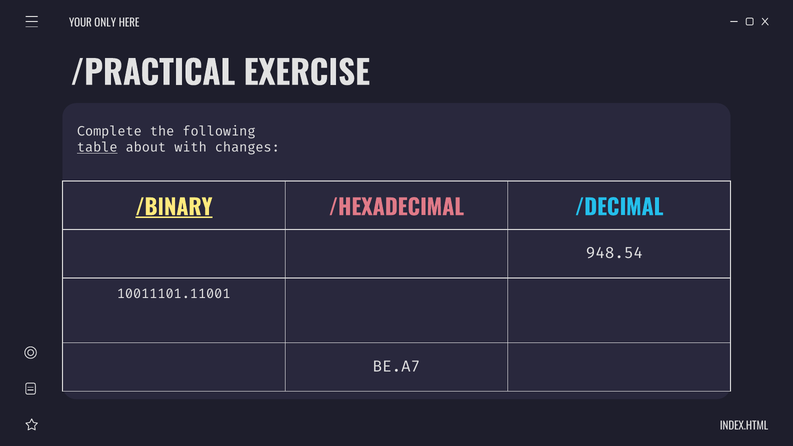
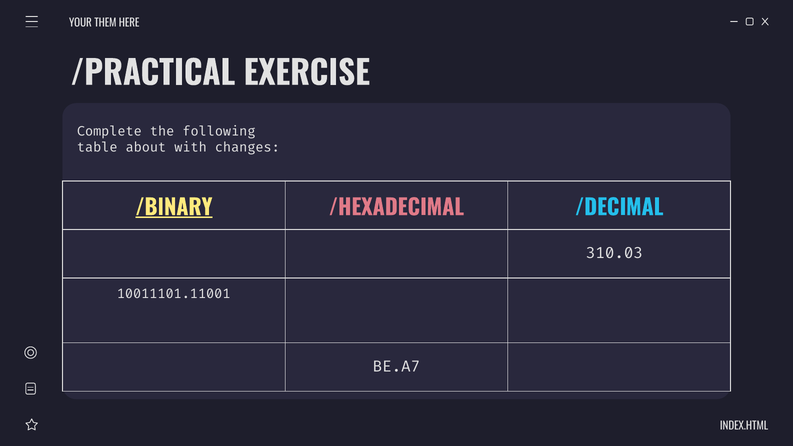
ONLY: ONLY -> THEM
table underline: present -> none
948.54: 948.54 -> 310.03
